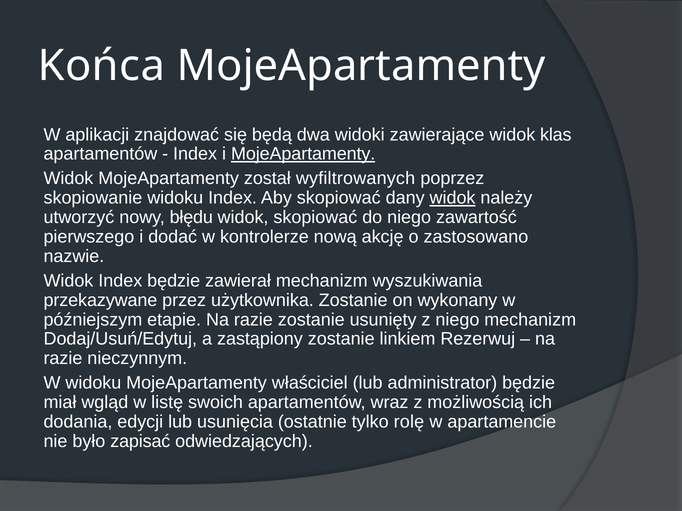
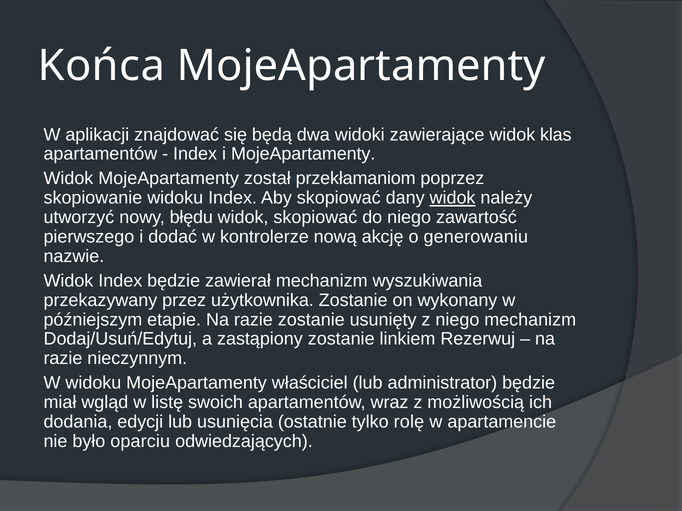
MojeApartamenty at (303, 154) underline: present -> none
wyfiltrowanych: wyfiltrowanych -> przekłamaniom
zastosowano: zastosowano -> generowaniu
przekazywane: przekazywane -> przekazywany
zapisać: zapisać -> oparciu
